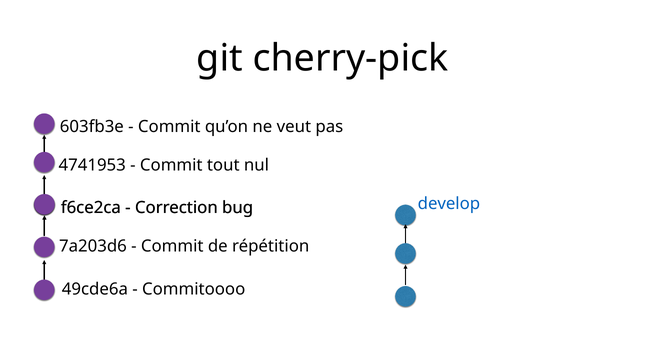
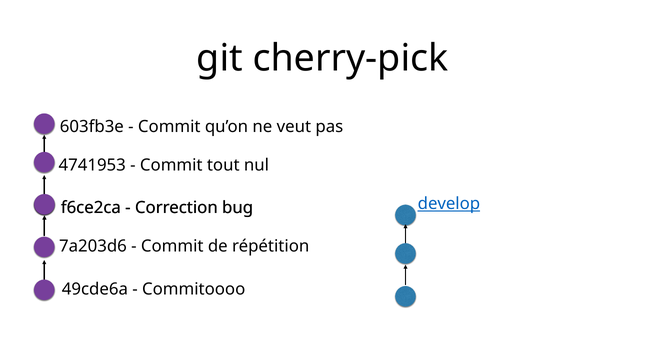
develop underline: none -> present
